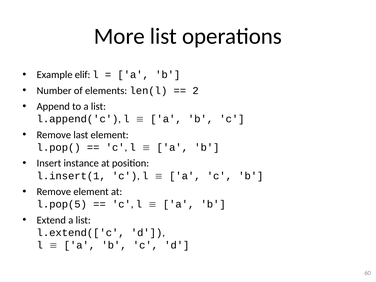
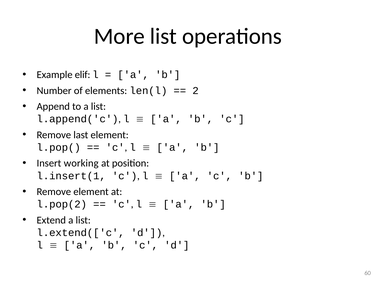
instance: instance -> working
l.pop(5: l.pop(5 -> l.pop(2
